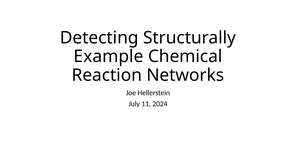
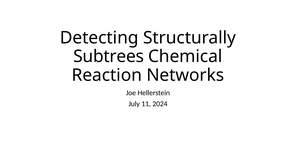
Example: Example -> Subtrees
